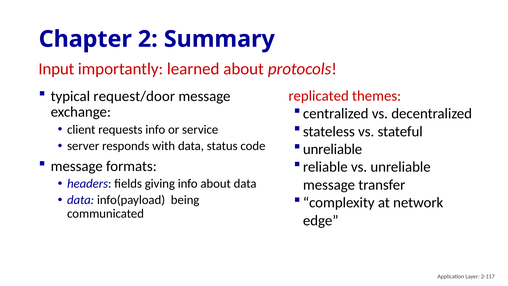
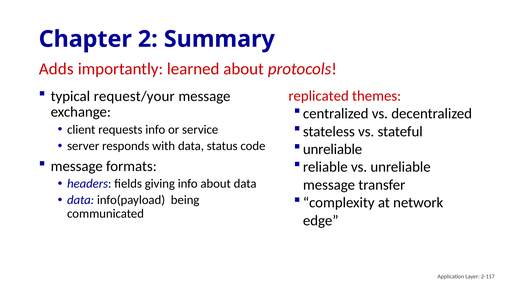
Input: Input -> Adds
request/door: request/door -> request/your
